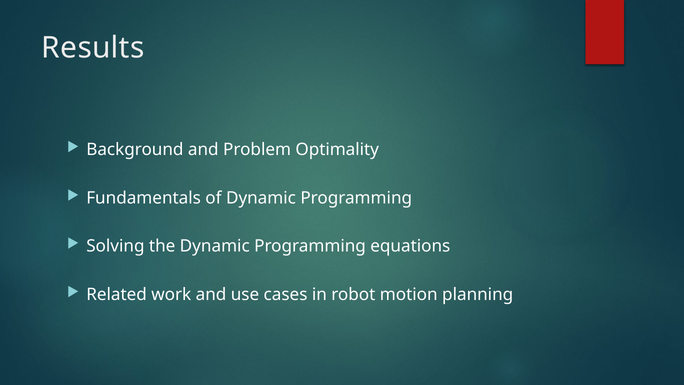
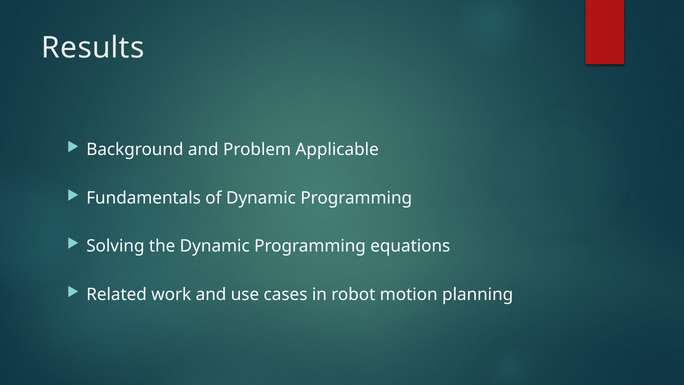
Optimality: Optimality -> Applicable
